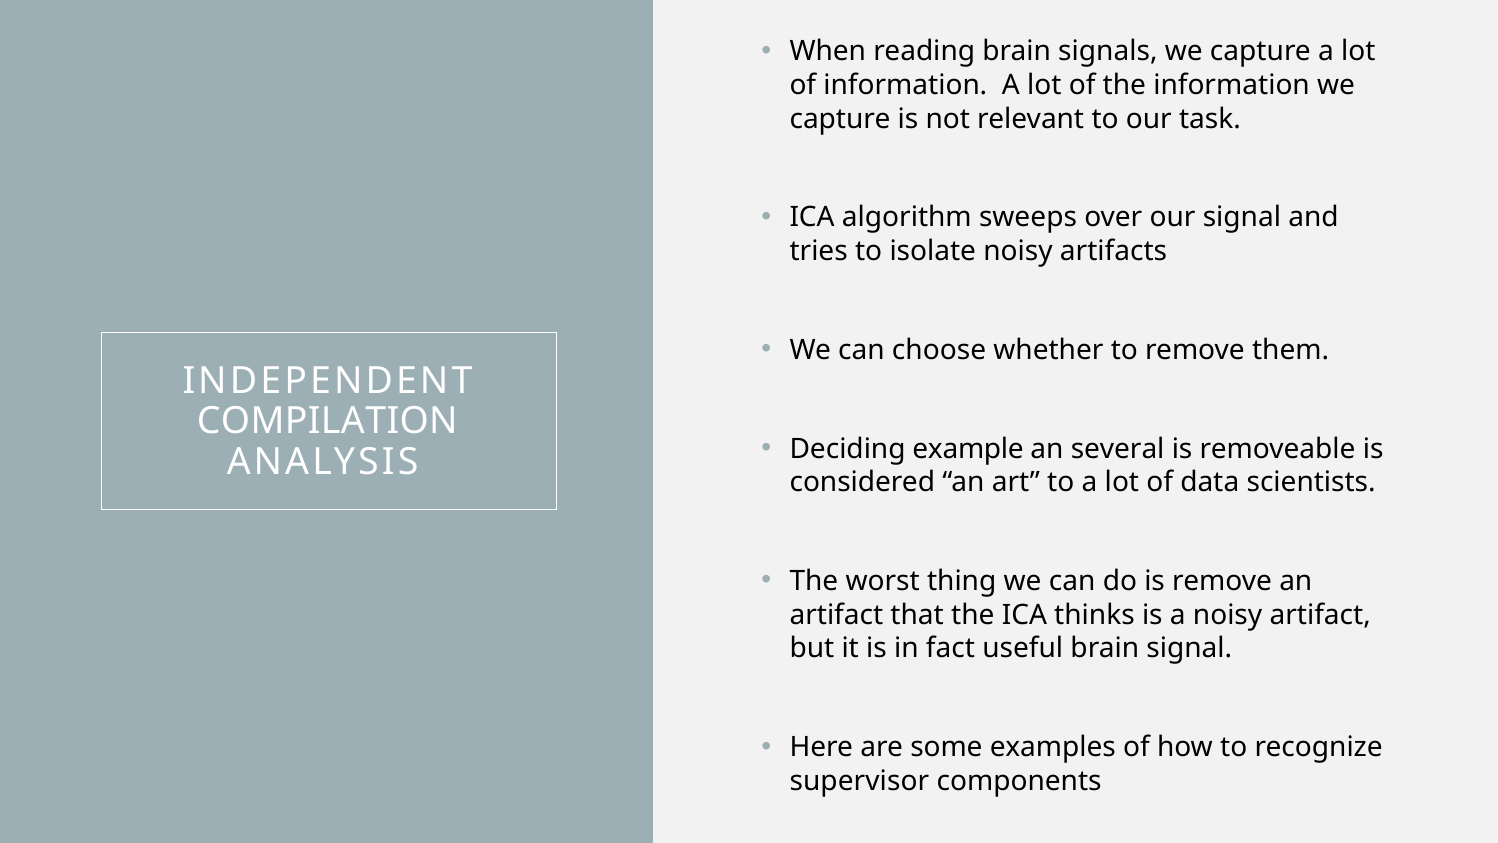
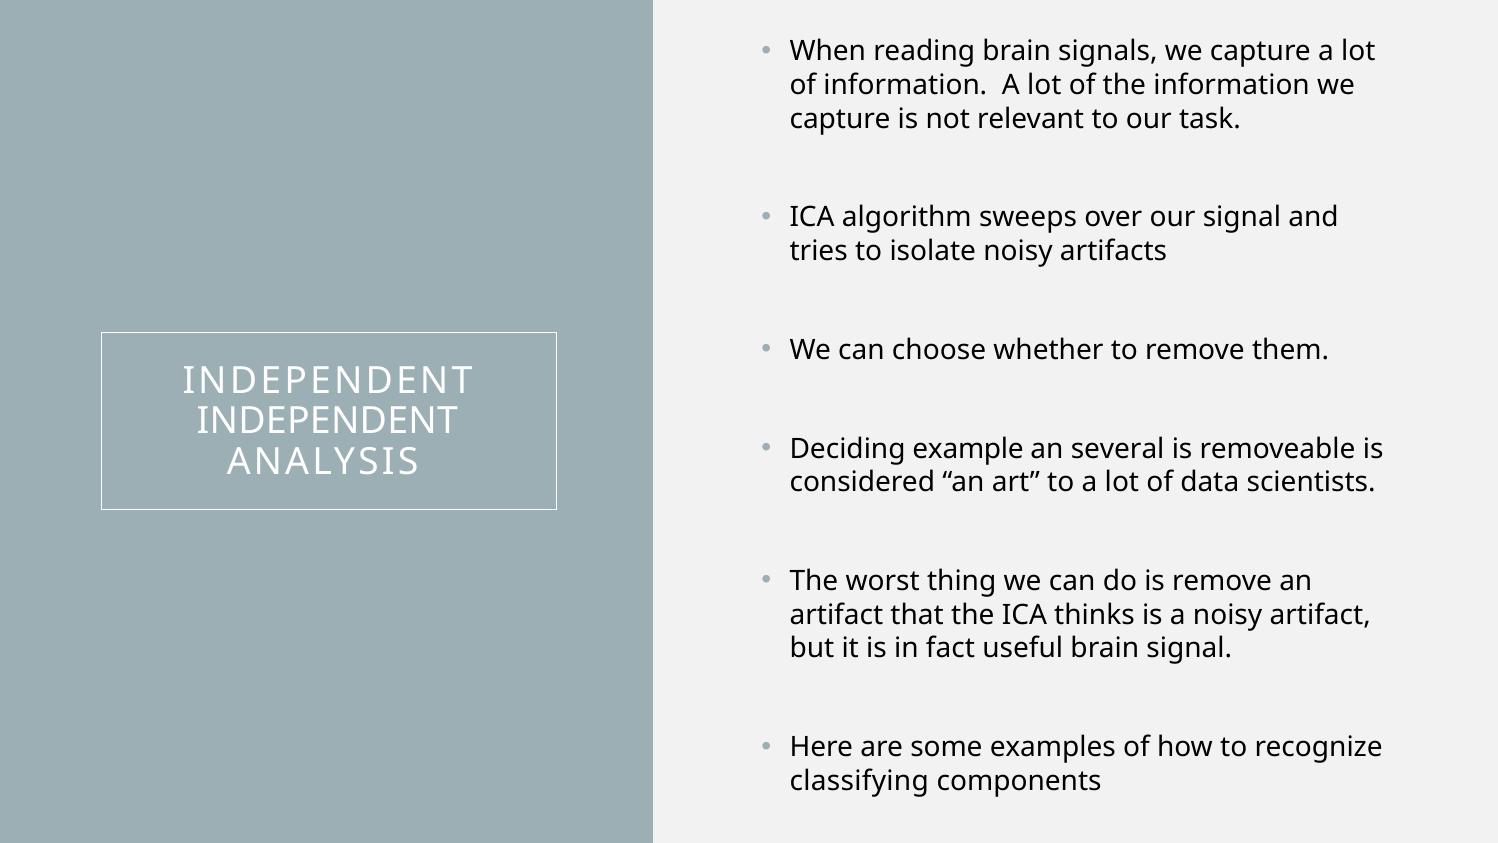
COMPILATION at (327, 421): COMPILATION -> INDEPENDENT
supervisor: supervisor -> classifying
